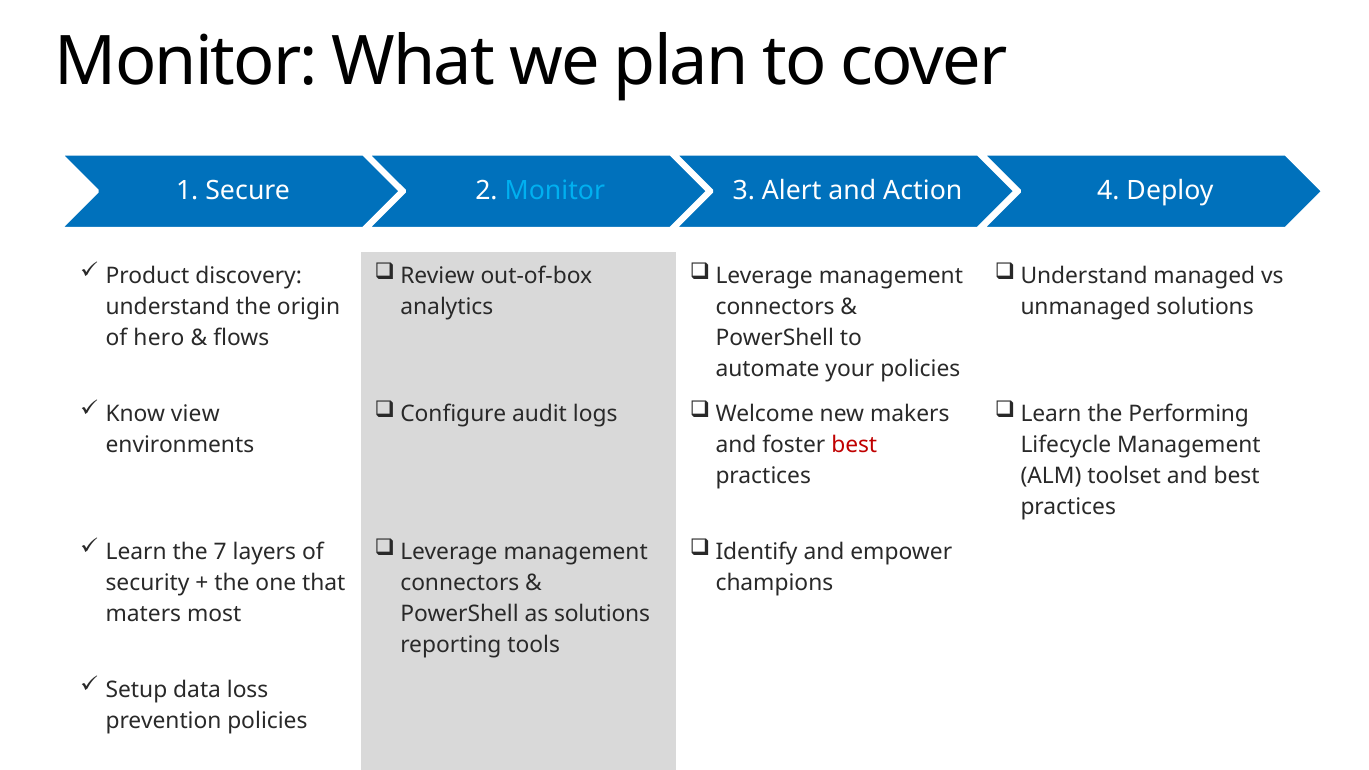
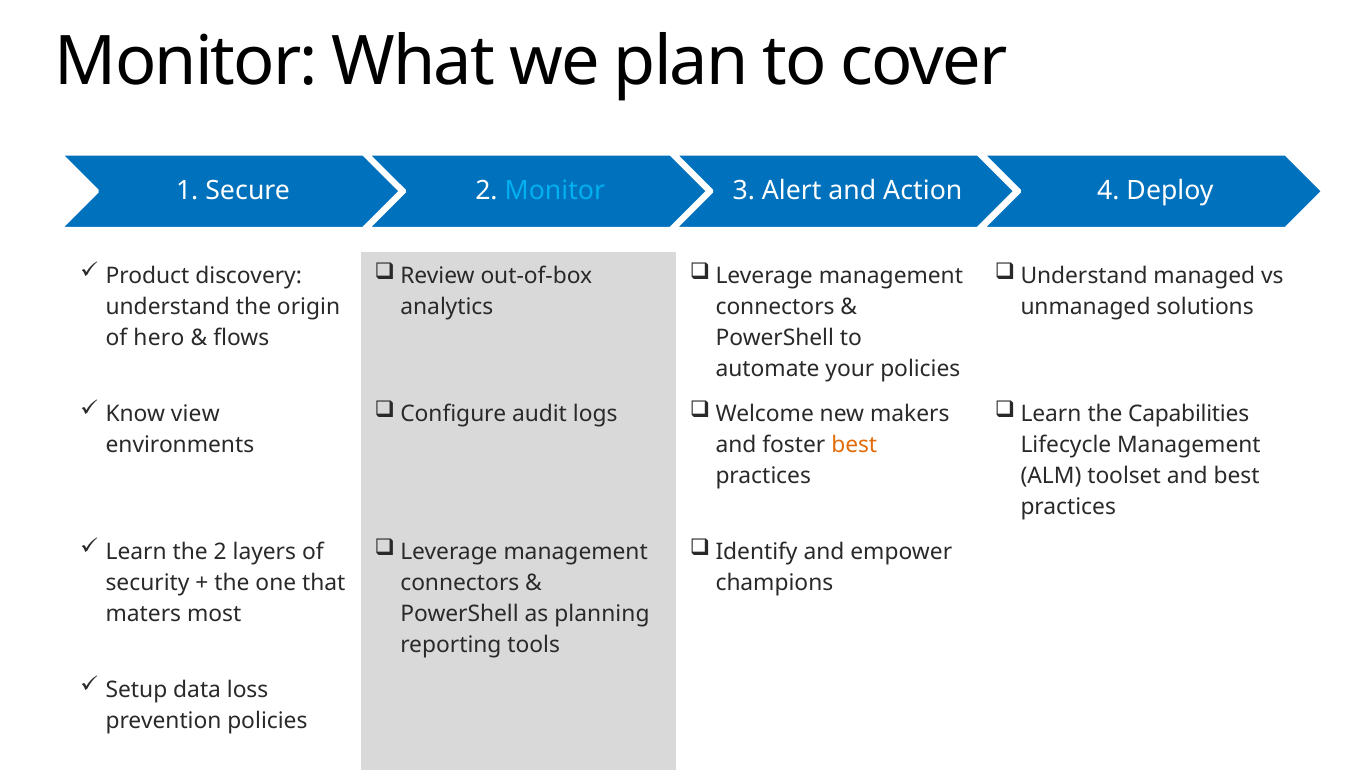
Performing: Performing -> Capabilities
best at (854, 445) colour: red -> orange
the 7: 7 -> 2
as solutions: solutions -> planning
